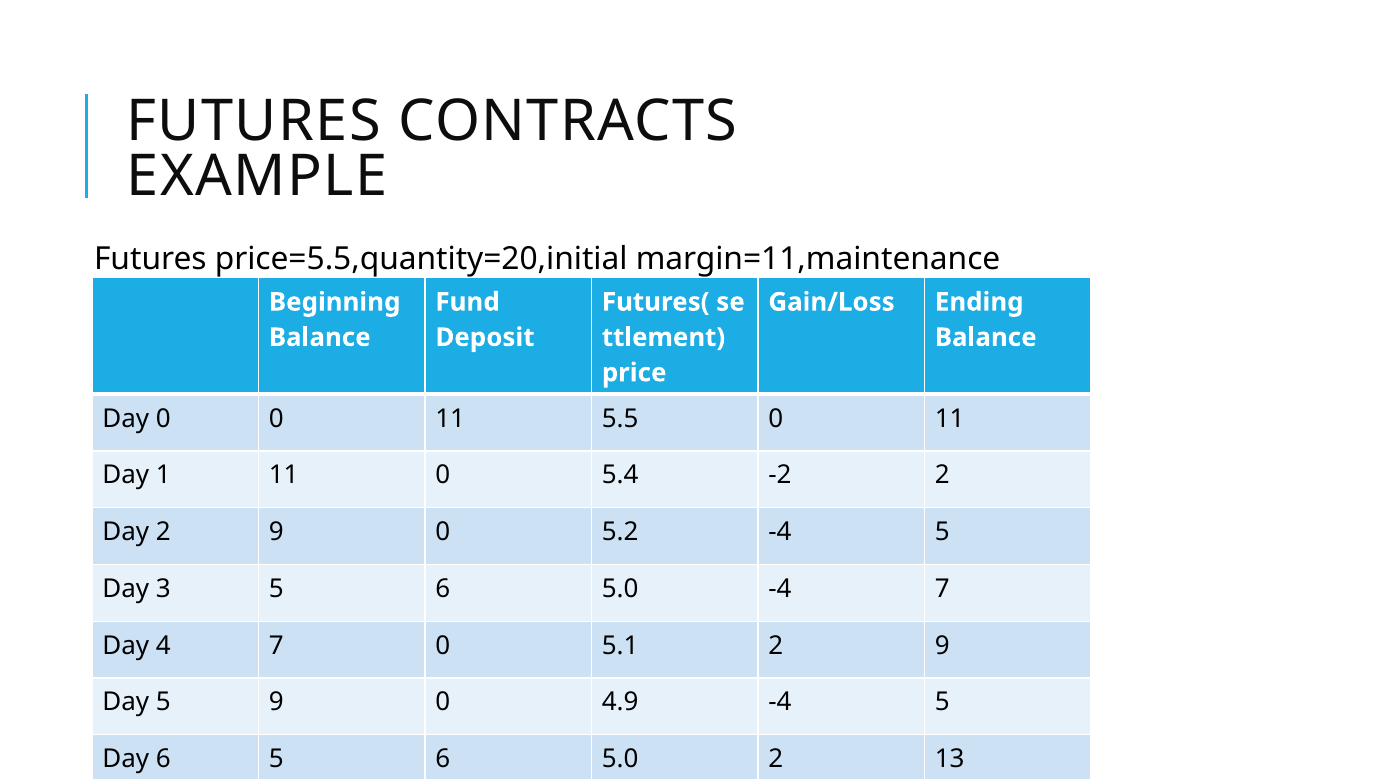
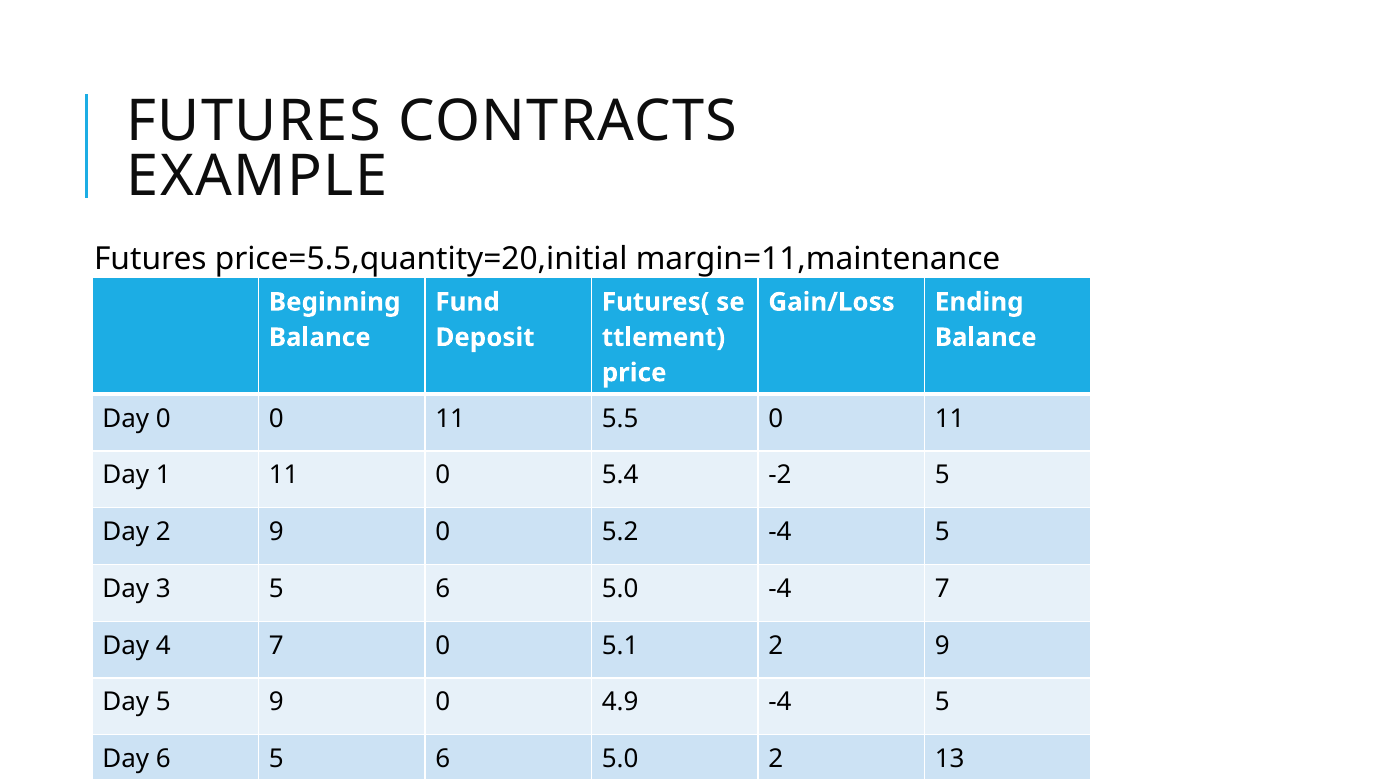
-2 2: 2 -> 5
